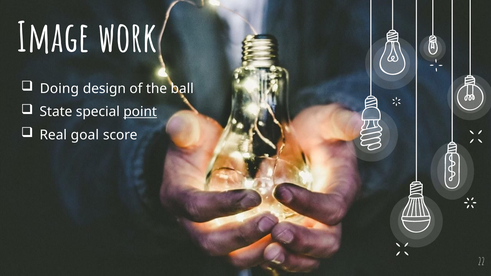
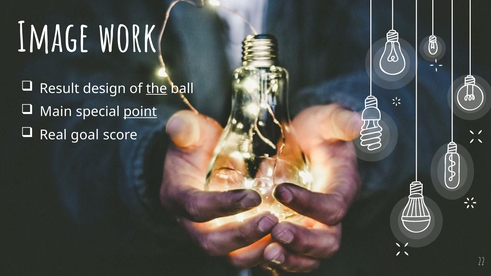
Doing: Doing -> Result
the underline: none -> present
State: State -> Main
